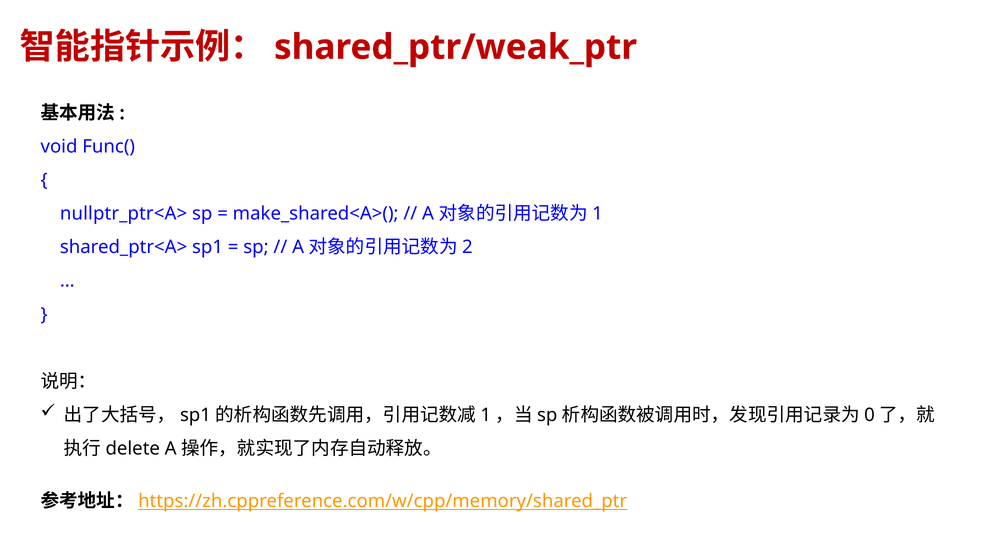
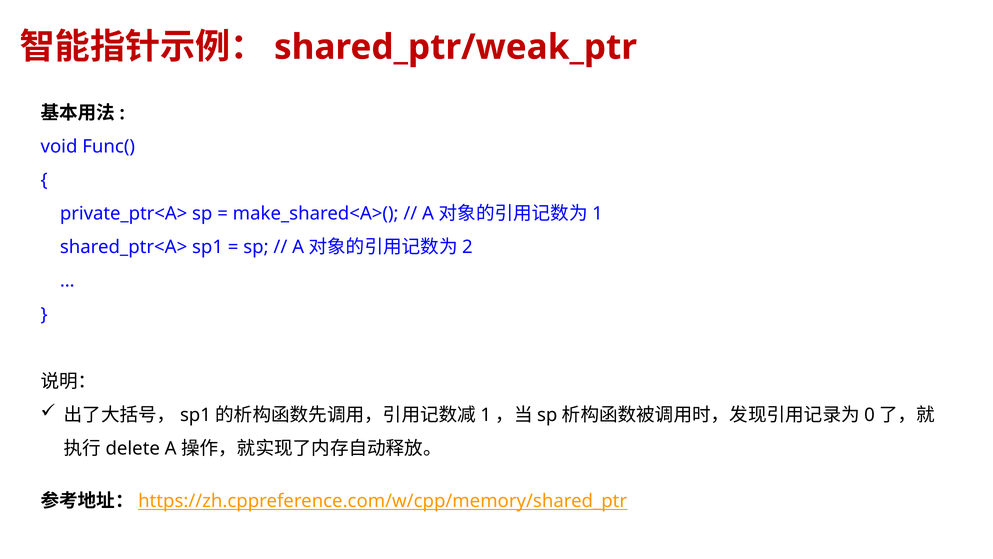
nullptr_ptr<A>: nullptr_ptr<A> -> private_ptr<A>
